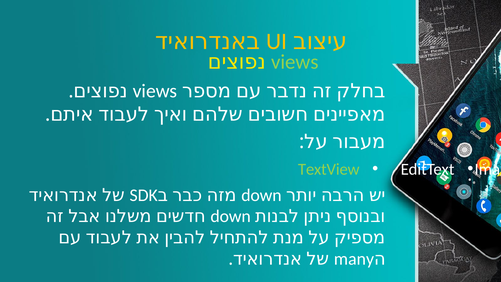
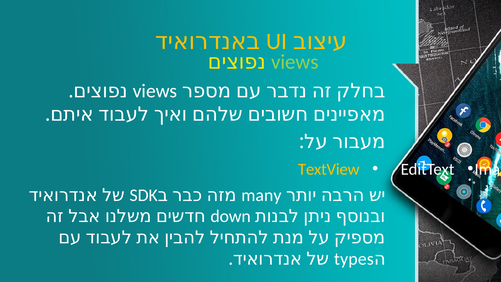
TextView colour: light green -> yellow
down at (261, 195): down -> many
many: many -> types
